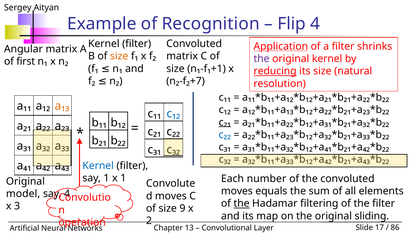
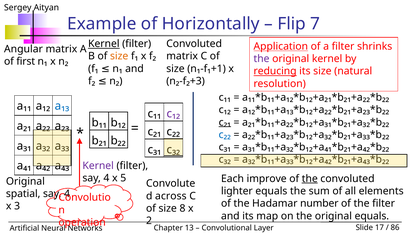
Recognition: Recognition -> Horizontally
Flip 4: 4 -> 7
Kernel at (104, 44) underline: none -> present
n₂-f₂+7: n₂-f₂+7 -> n₂-f₂+3
a₁₃ colour: orange -> blue
c₁₂ at (173, 114) colour: blue -> purple
Kernel at (98, 166) colour: blue -> purple
1 at (106, 178): 1 -> 4
x 1: 1 -> 5
number: number -> improve
the at (310, 179) underline: none -> present
moves at (237, 191): moves -> lighter
model: model -> spatial
moves at (171, 196): moves -> across
the at (242, 203) underline: present -> none
filtering: filtering -> number
9: 9 -> 8
original sliding: sliding -> equals
